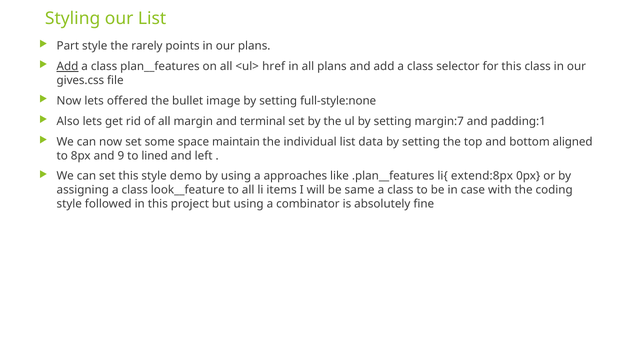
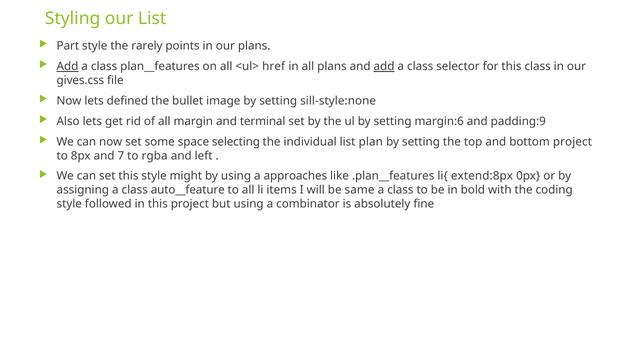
add at (384, 67) underline: none -> present
offered: offered -> defined
full-style:none: full-style:none -> sill-style:none
margin:7: margin:7 -> margin:6
padding:1: padding:1 -> padding:9
maintain: maintain -> selecting
data: data -> plan
bottom aligned: aligned -> project
9: 9 -> 7
lined: lined -> rgba
demo: demo -> might
look__feature: look__feature -> auto__feature
case: case -> bold
